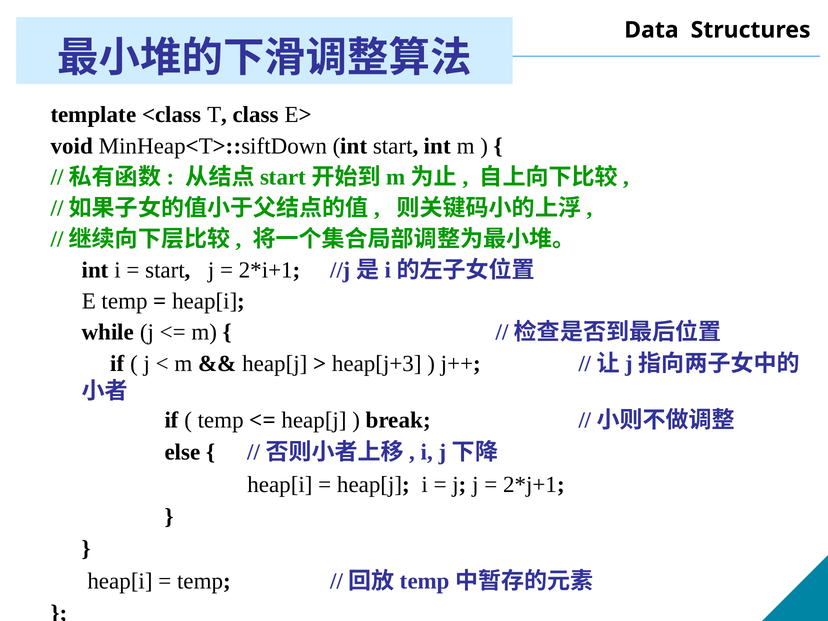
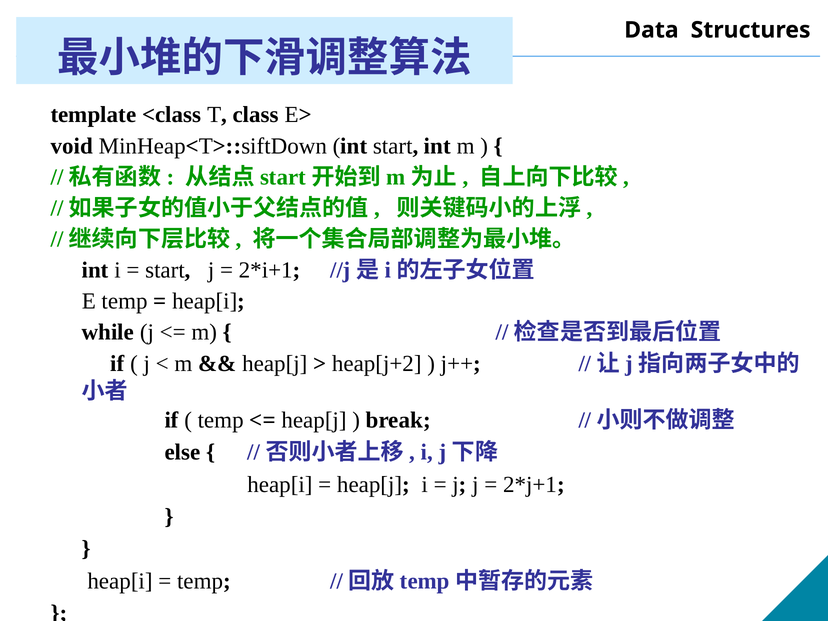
heap[j+3: heap[j+3 -> heap[j+2
